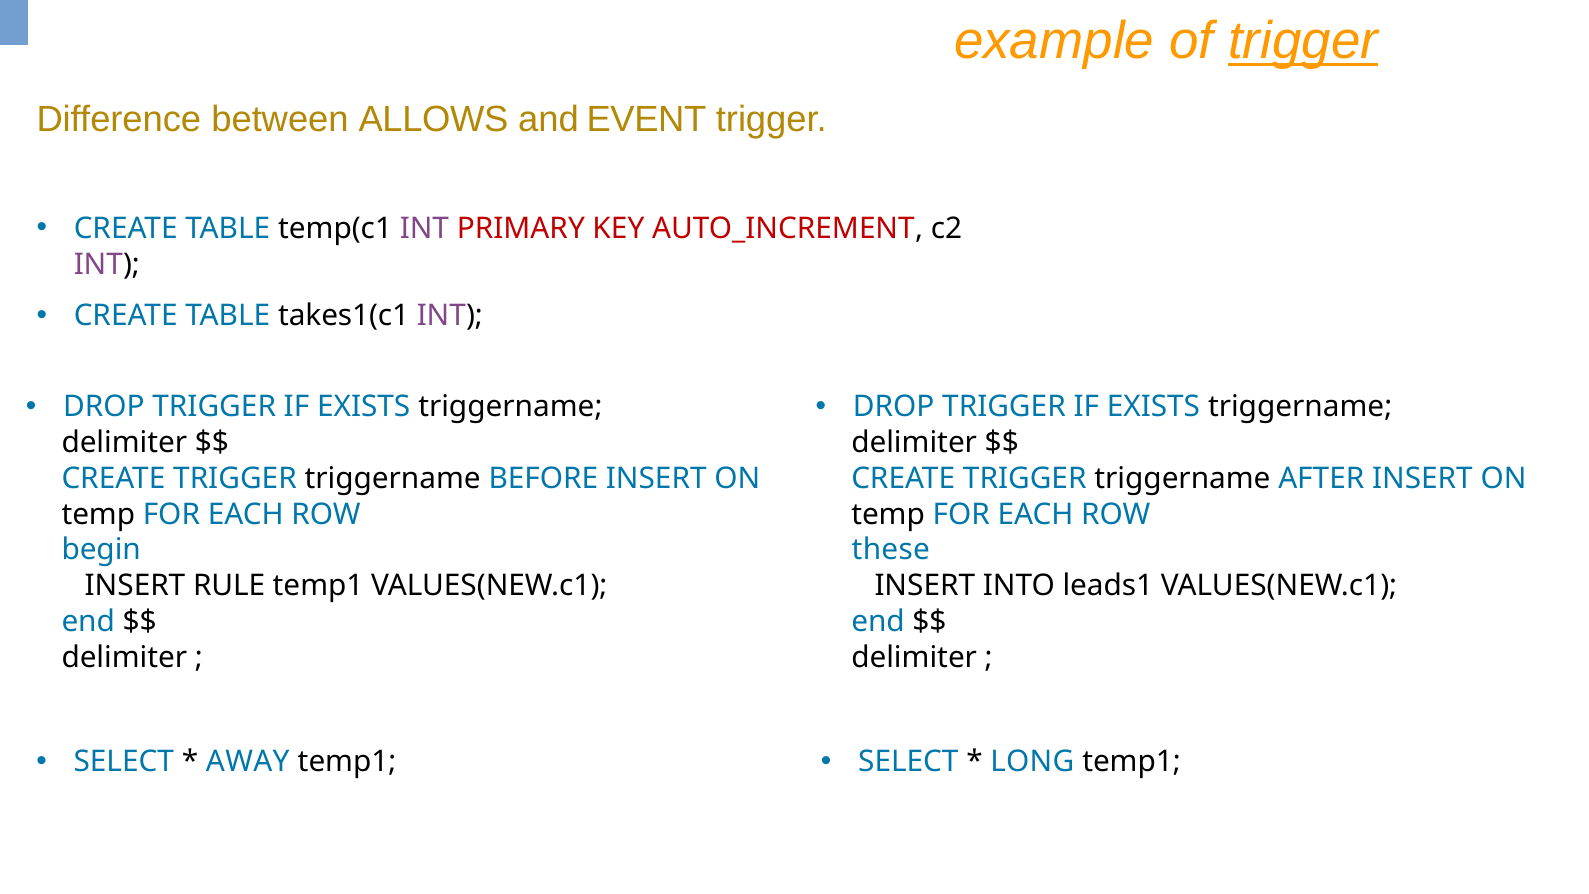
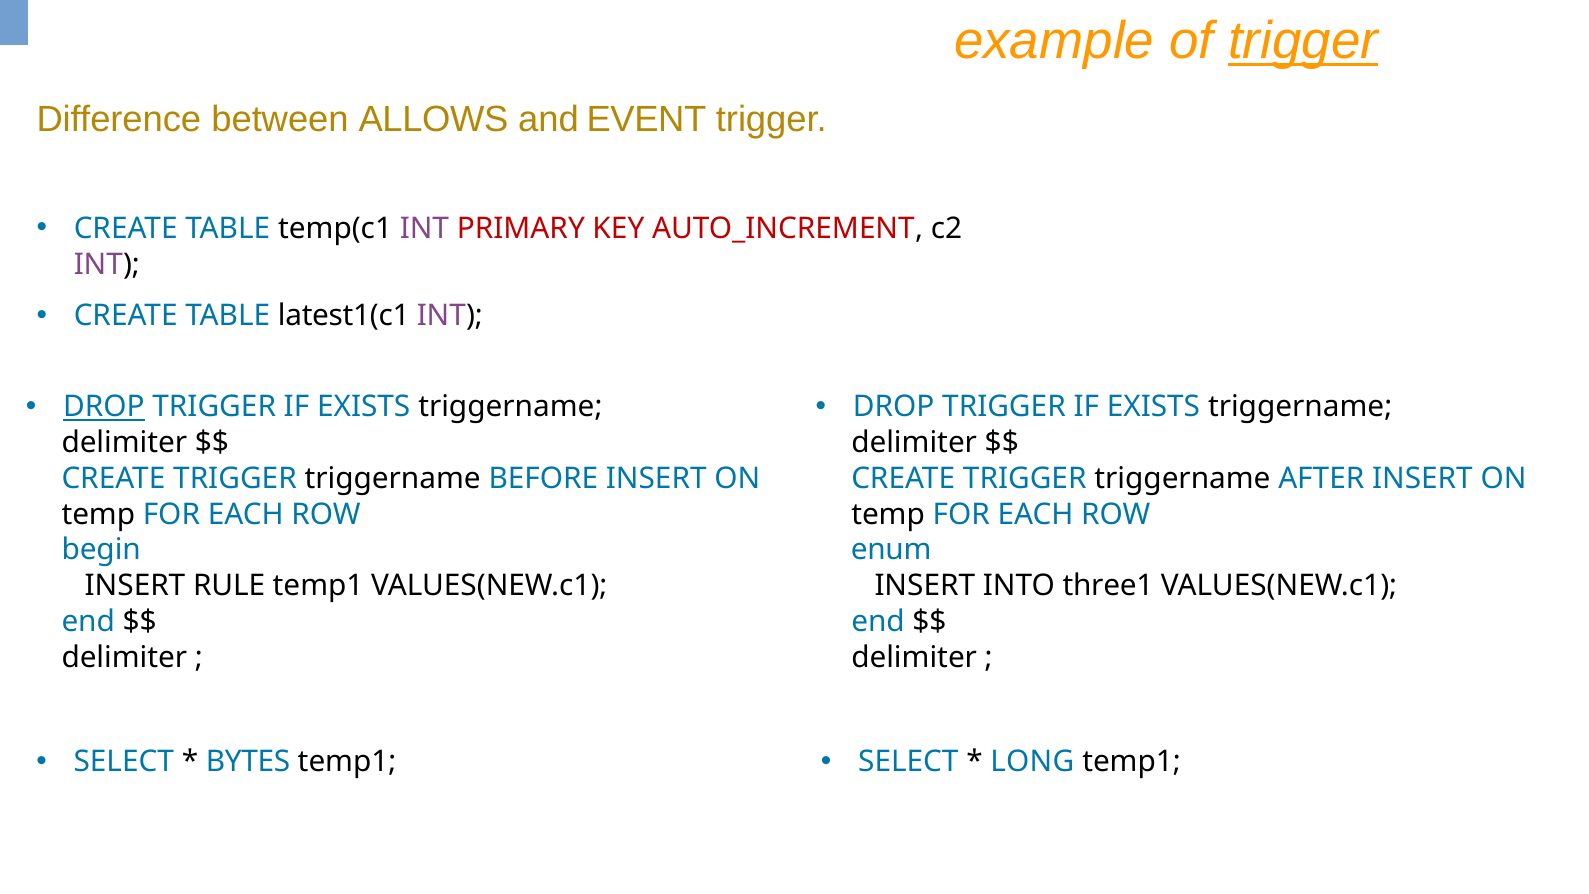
takes1(c1: takes1(c1 -> latest1(c1
DROP at (104, 407) underline: none -> present
these: these -> enum
leads1: leads1 -> three1
AWAY: AWAY -> BYTES
